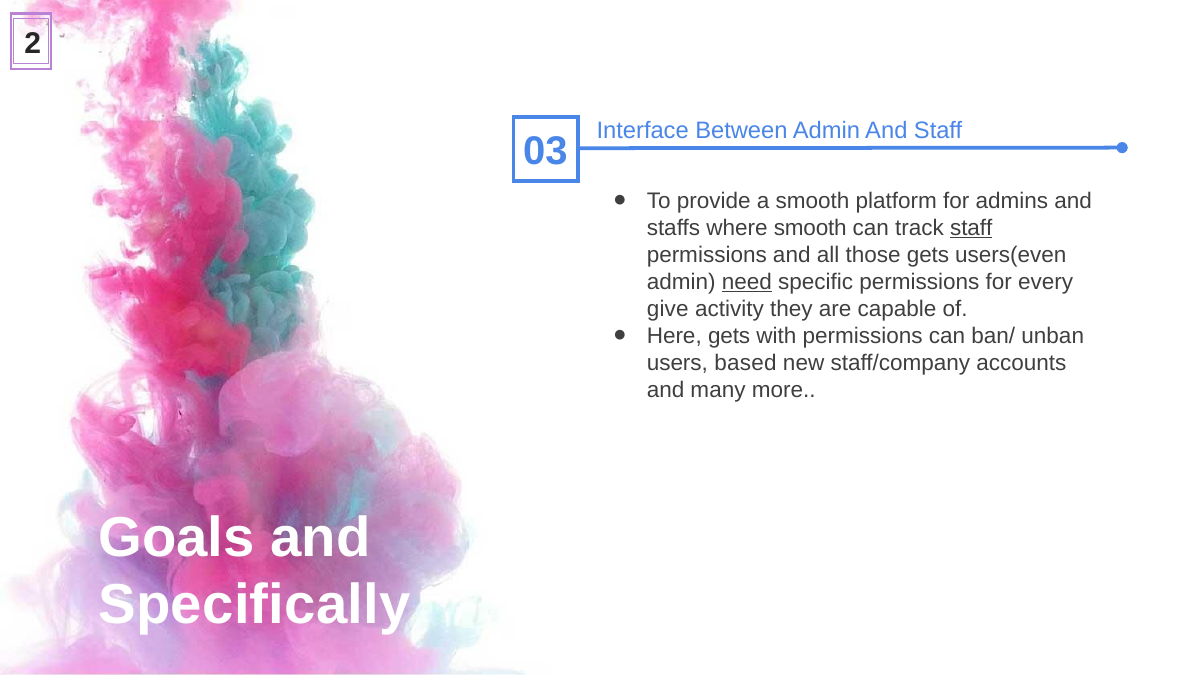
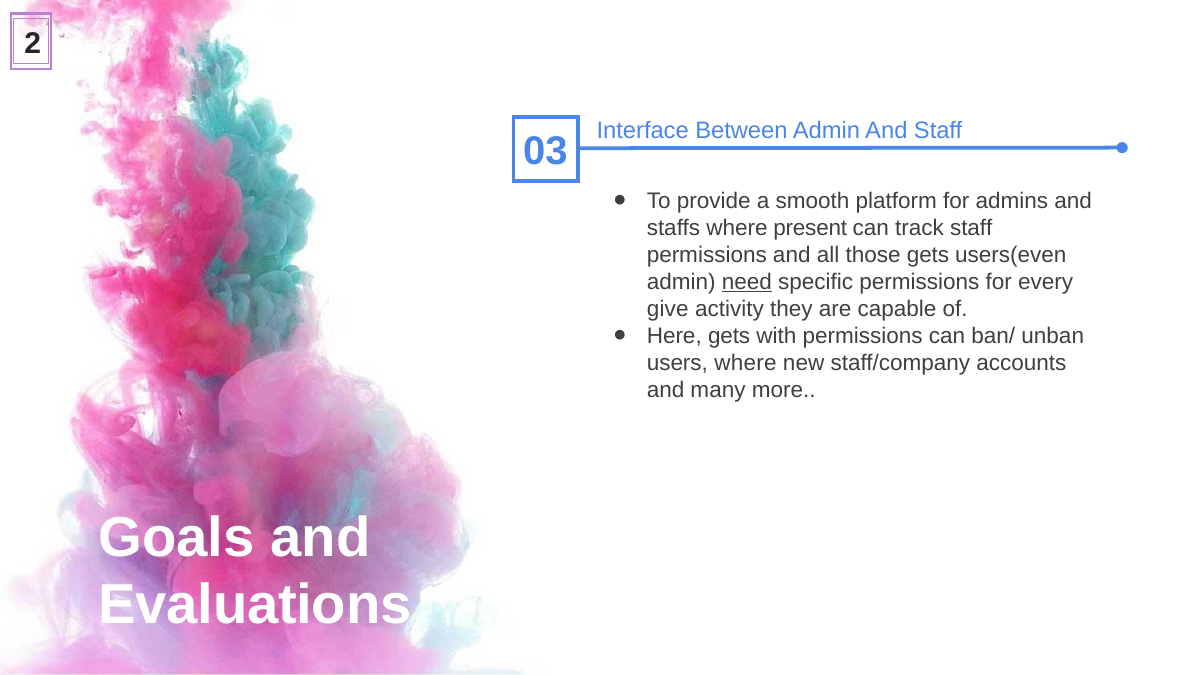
where smooth: smooth -> present
staff at (971, 228) underline: present -> none
users based: based -> where
Specifically: Specifically -> Evaluations
